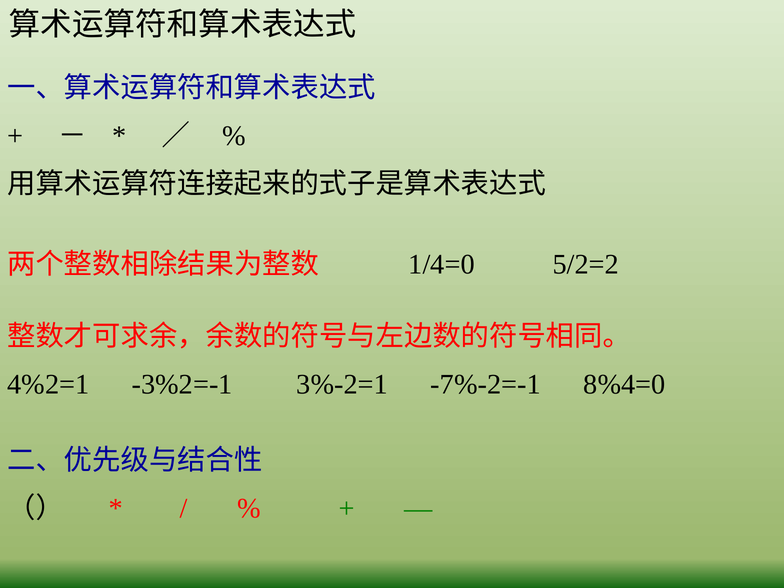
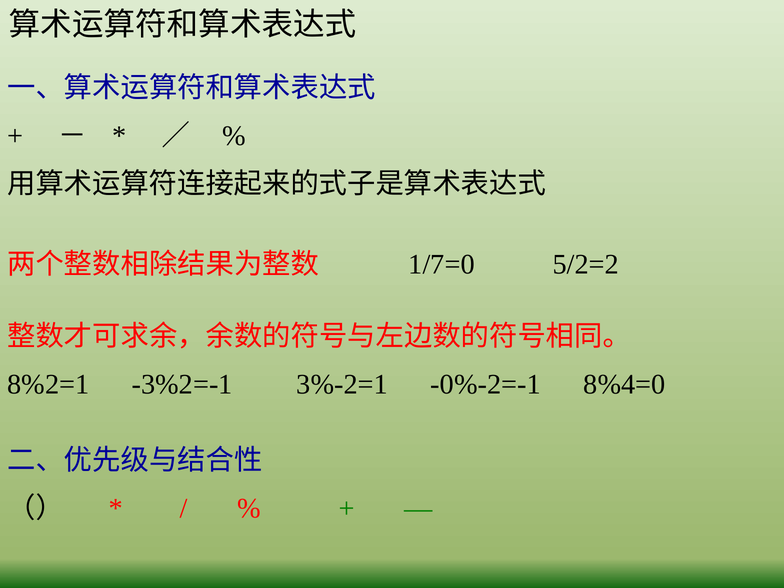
1/4=0: 1/4=0 -> 1/7=0
4%2=1: 4%2=1 -> 8%2=1
-7%-2=-1: -7%-2=-1 -> -0%-2=-1
